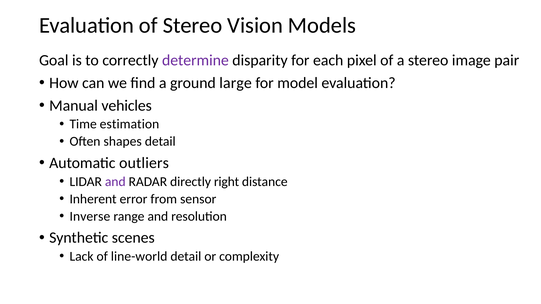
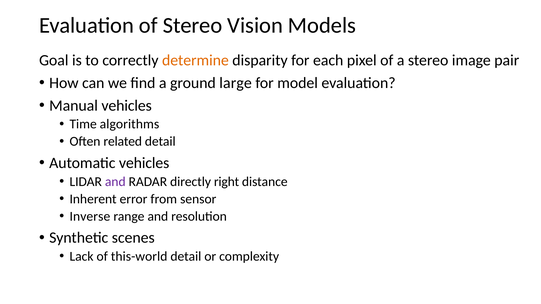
determine colour: purple -> orange
estimation: estimation -> algorithms
shapes: shapes -> related
Automatic outliers: outliers -> vehicles
line-world: line-world -> this-world
